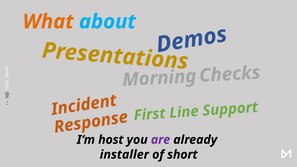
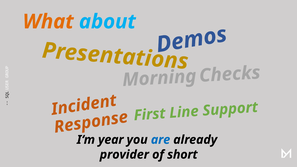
host: host -> year
are colour: purple -> blue
installer: installer -> provider
